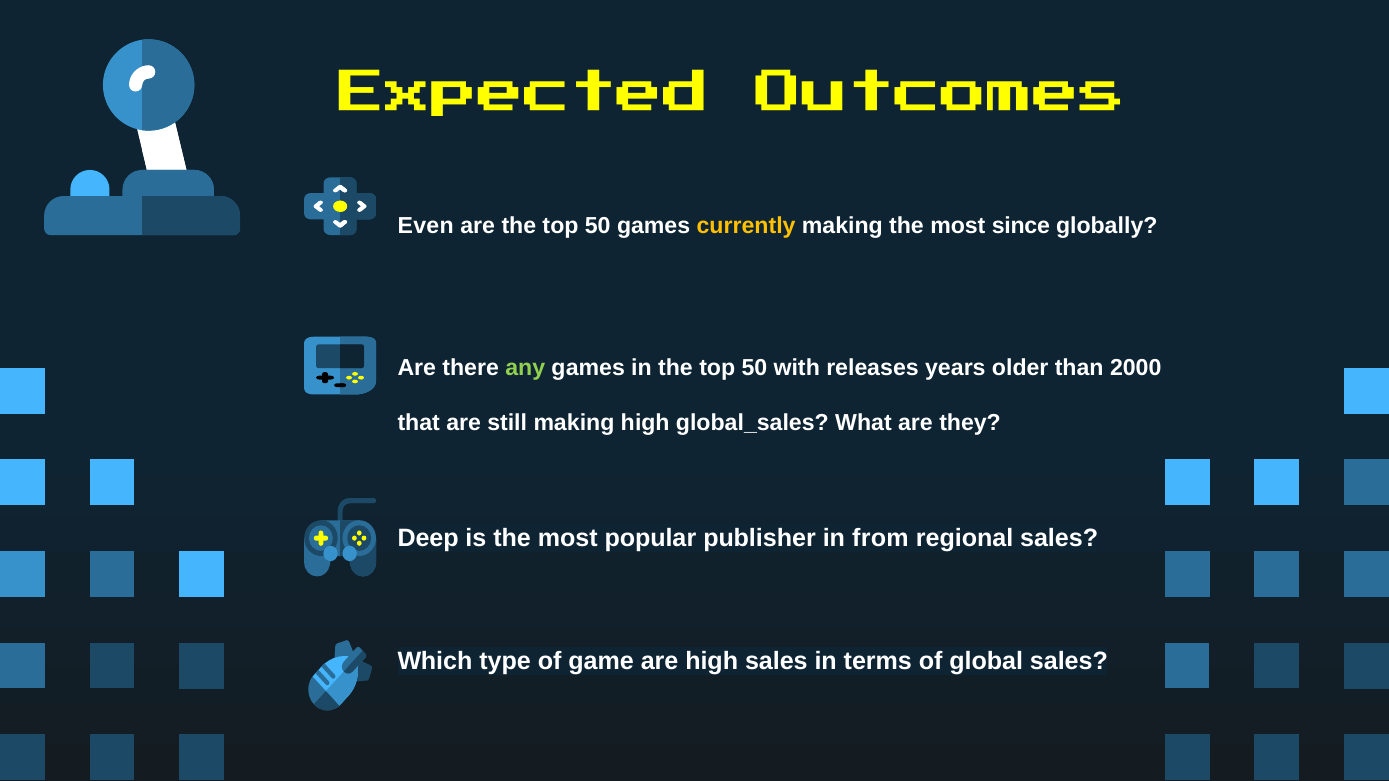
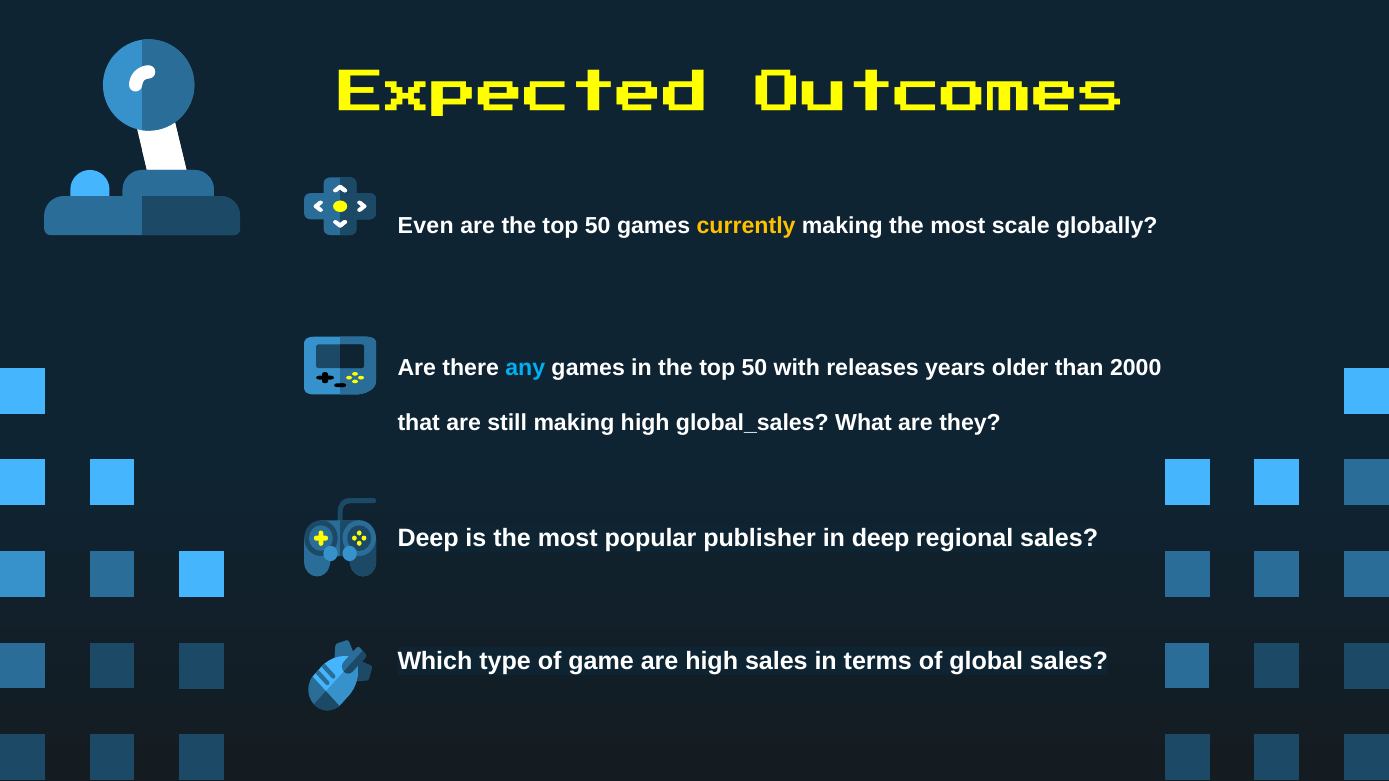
since: since -> scale
any colour: light green -> light blue
in from: from -> deep
